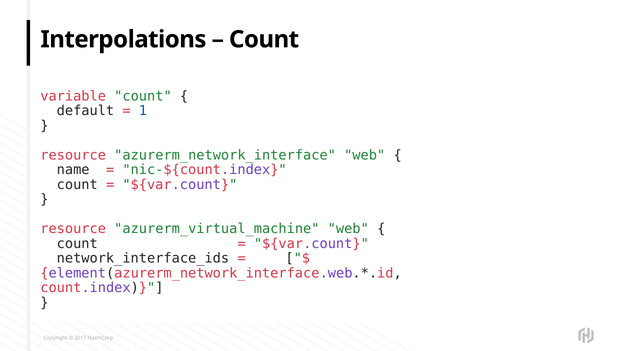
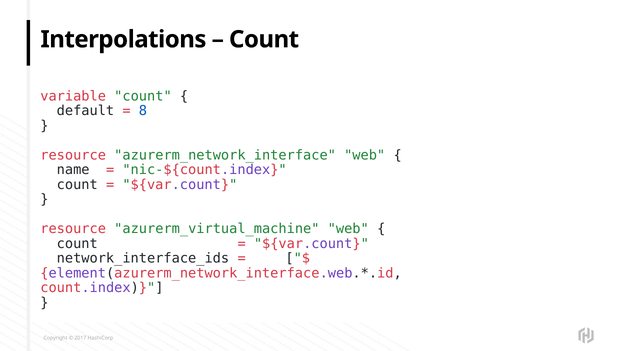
1: 1 -> 8
